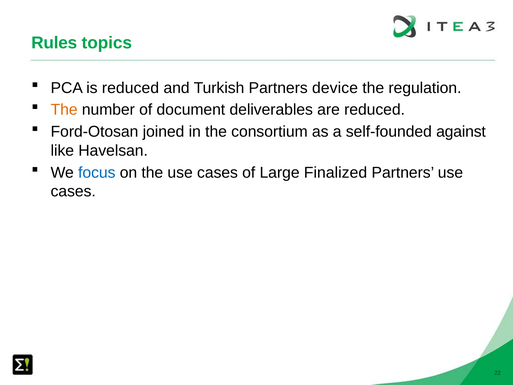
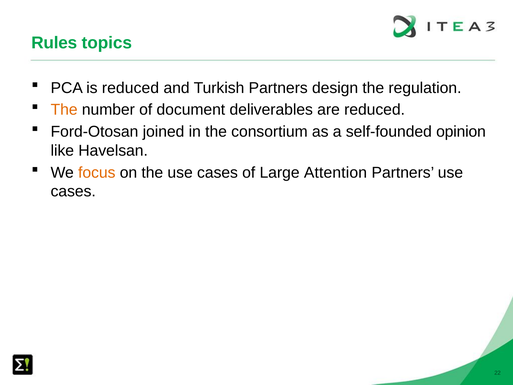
device: device -> design
against: against -> opinion
focus colour: blue -> orange
Finalized: Finalized -> Attention
